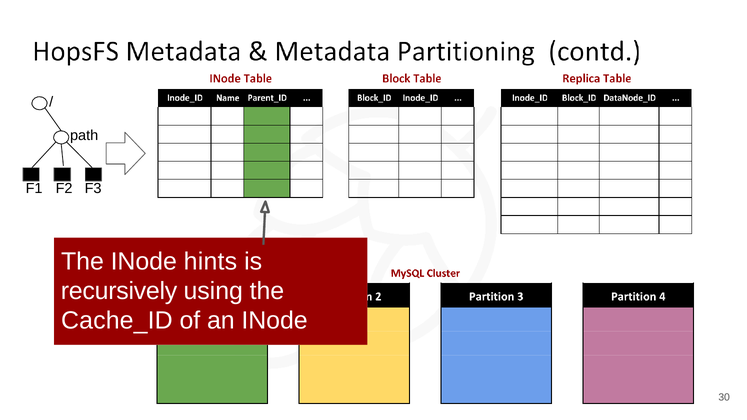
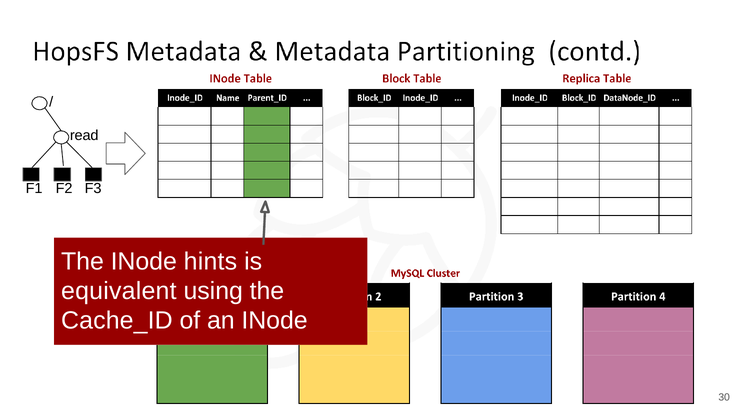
path: path -> read
recursively: recursively -> equivalent
